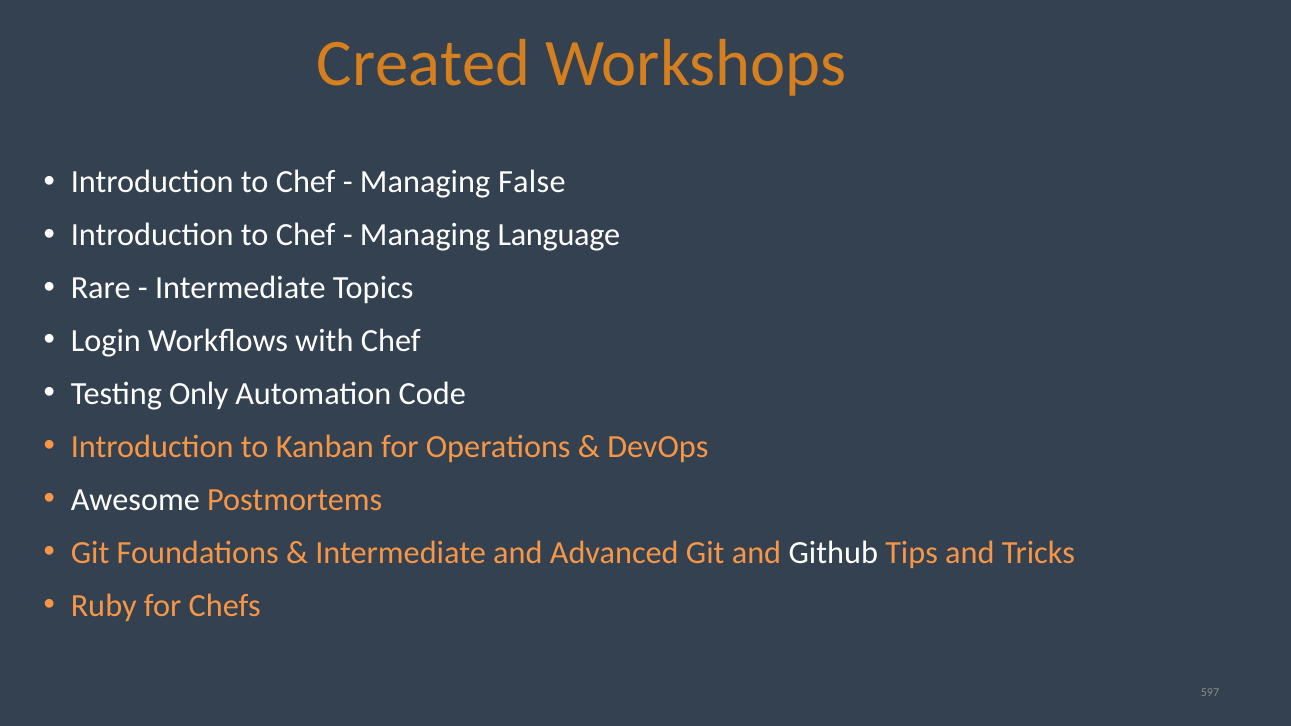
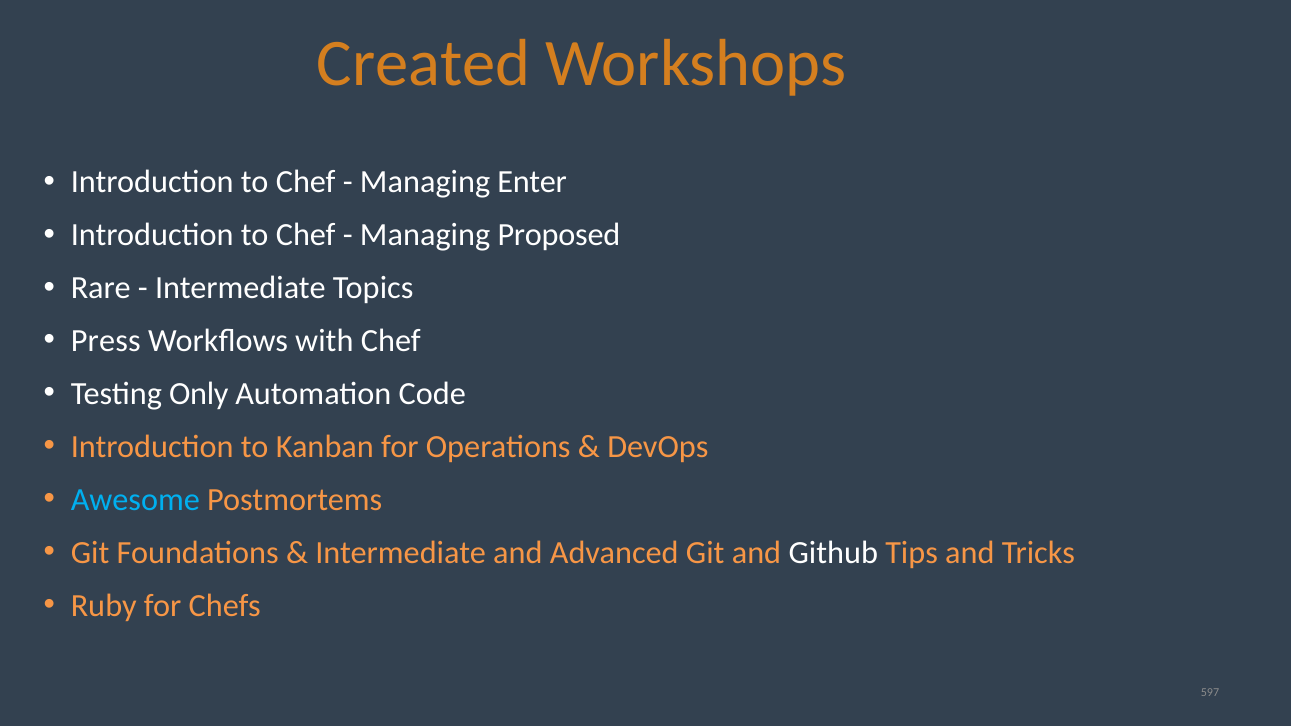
False: False -> Enter
Language: Language -> Proposed
Login: Login -> Press
Awesome colour: white -> light blue
